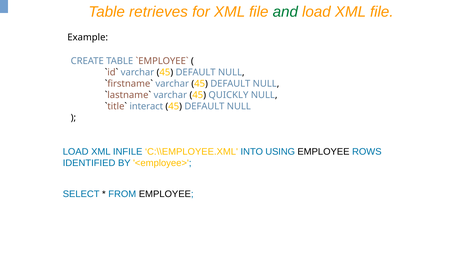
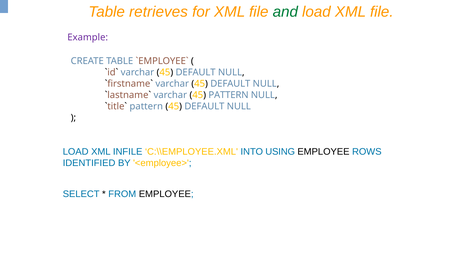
Example colour: black -> purple
45 QUICKLY: QUICKLY -> PATTERN
interact at (146, 107): interact -> pattern
